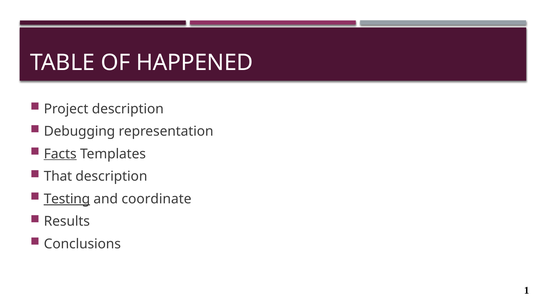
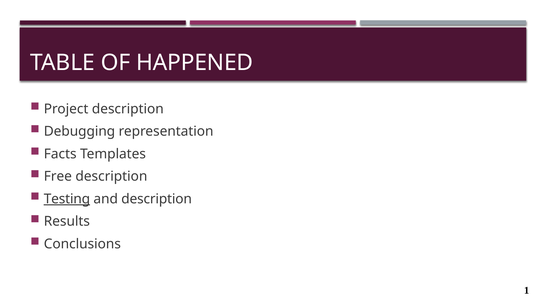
Facts underline: present -> none
That: That -> Free
and coordinate: coordinate -> description
